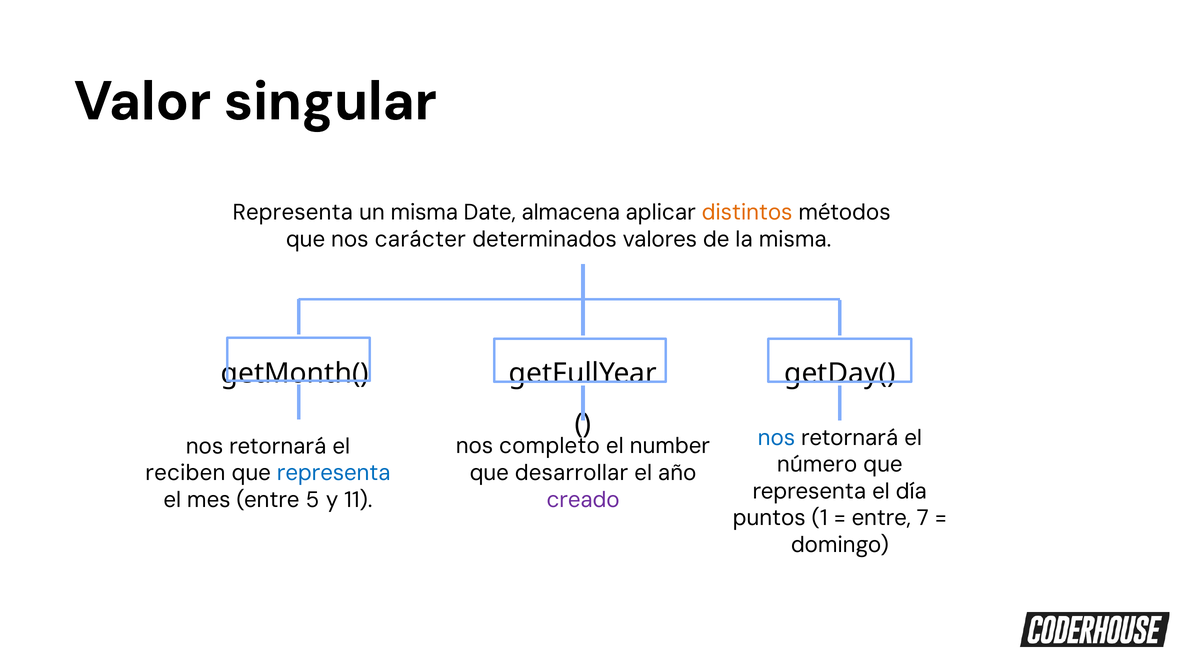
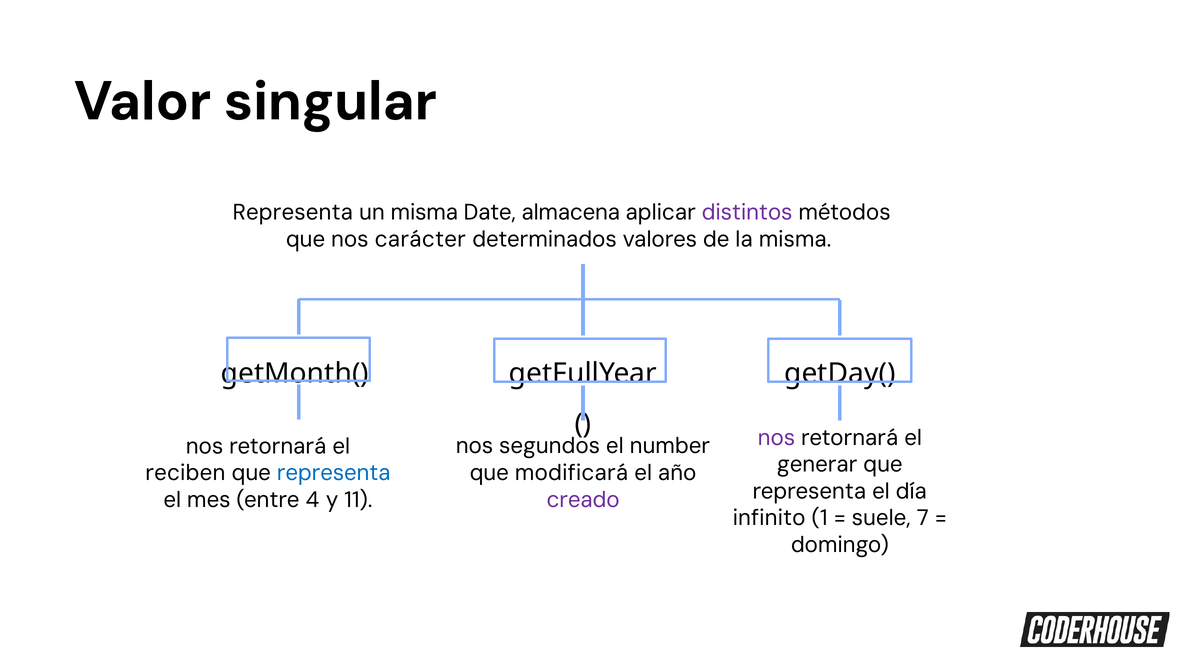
distintos colour: orange -> purple
nos at (776, 438) colour: blue -> purple
completo: completo -> segundos
número: número -> generar
desarrollar: desarrollar -> modificará
5: 5 -> 4
puntos: puntos -> infinito
entre at (881, 518): entre -> suele
